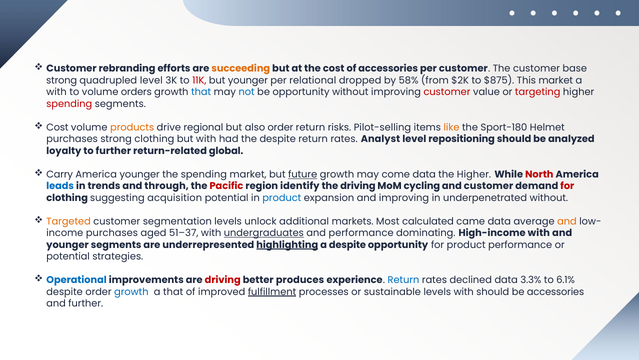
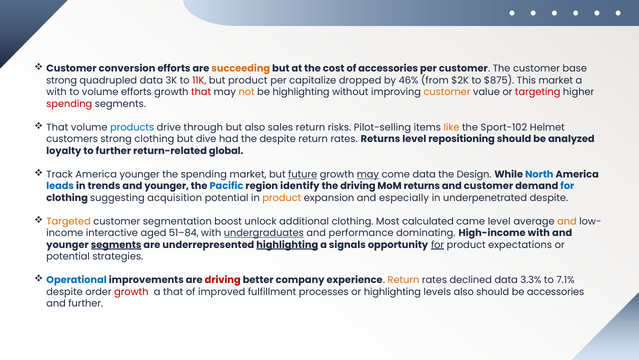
rebranding: rebranding -> conversion
quadrupled level: level -> data
but younger: younger -> product
relational: relational -> capitalize
58%: 58% -> 46%
volume orders: orders -> efforts
that at (201, 92) colour: blue -> red
not colour: blue -> orange
be opportunity: opportunity -> highlighting
customer at (447, 92) colour: red -> orange
Cost at (57, 127): Cost -> That
products colour: orange -> blue
regional: regional -> through
also order: order -> sales
Sport-180: Sport-180 -> Sport-102
purchases at (72, 139): purchases -> customers
but with: with -> dive
rates Analyst: Analyst -> Returns
Carry: Carry -> Track
may at (368, 174) underline: none -> present
the Higher: Higher -> Design
North colour: red -> blue
through at (167, 186): through -> younger
Pacific colour: red -> blue
MoM cycling: cycling -> returns
for at (567, 186) colour: red -> blue
product at (282, 198) colour: blue -> orange
and improving: improving -> especially
underpenetrated without: without -> despite
segmentation levels: levels -> boost
additional markets: markets -> clothing
came data: data -> level
purchases at (112, 233): purchases -> interactive
51–37: 51–37 -> 51–84
segments at (116, 244) underline: none -> present
a despite: despite -> signals
for at (438, 244) underline: none -> present
product performance: performance -> expectations
produces: produces -> company
Return at (403, 280) colour: blue -> orange
6.1%: 6.1% -> 7.1%
growth at (131, 291) colour: blue -> red
fulfillment underline: present -> none
or sustainable: sustainable -> highlighting
levels with: with -> also
